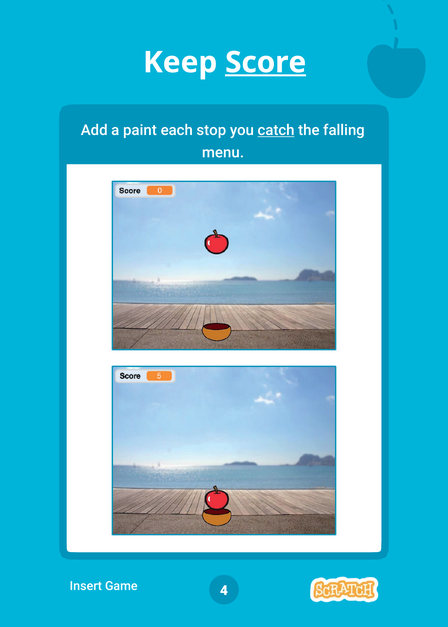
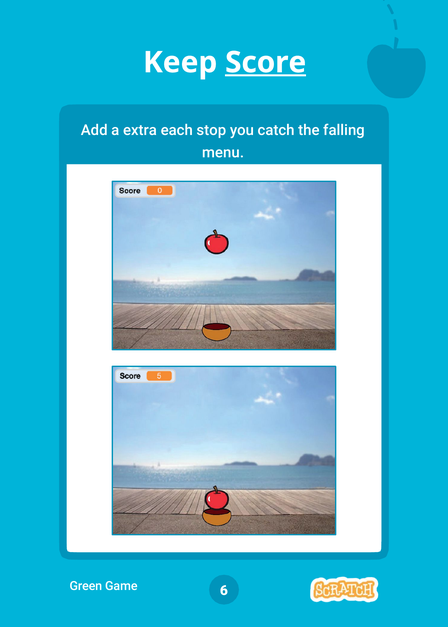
paint: paint -> extra
catch underline: present -> none
Insert: Insert -> Green
4: 4 -> 6
